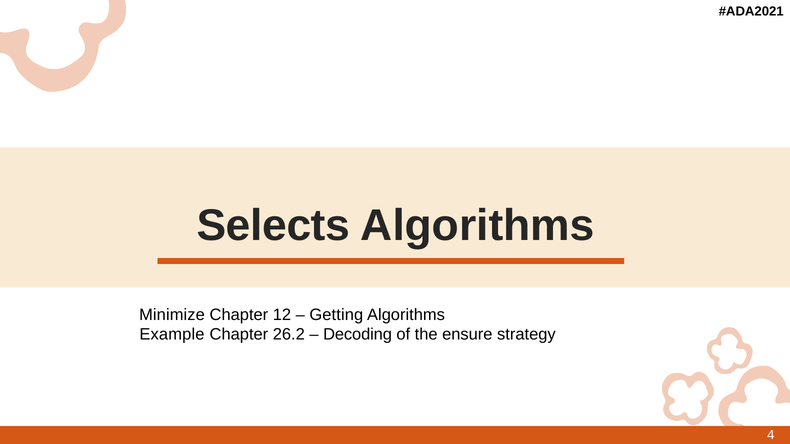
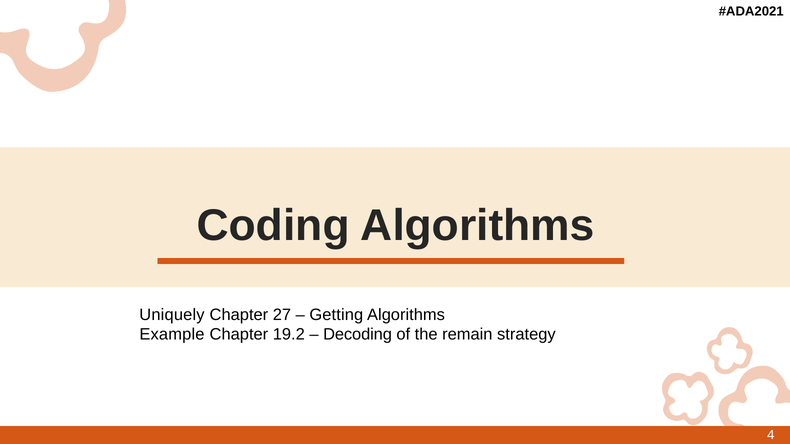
Selects: Selects -> Coding
Minimize: Minimize -> Uniquely
12: 12 -> 27
26.2: 26.2 -> 19.2
ensure: ensure -> remain
